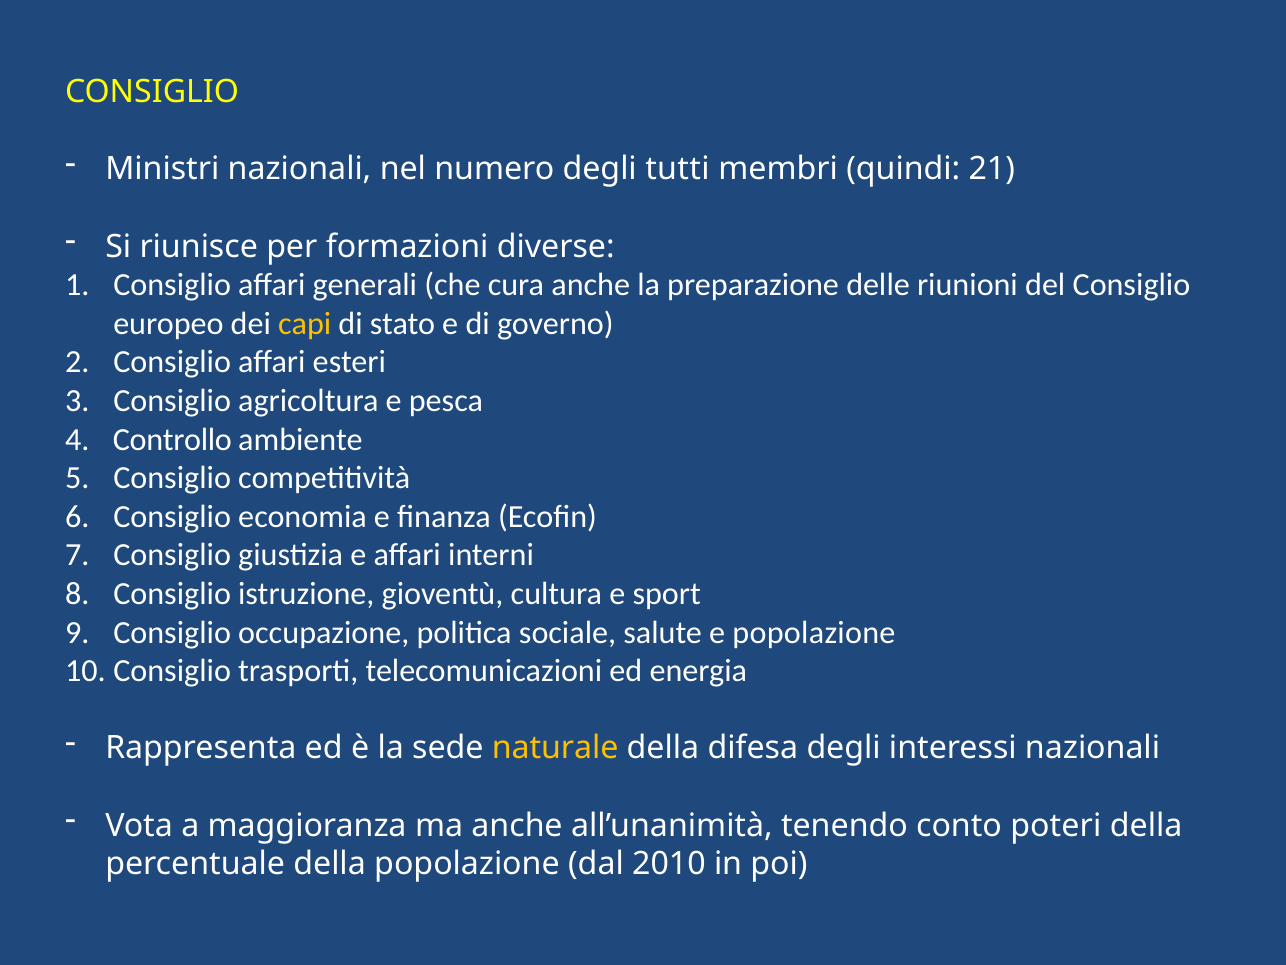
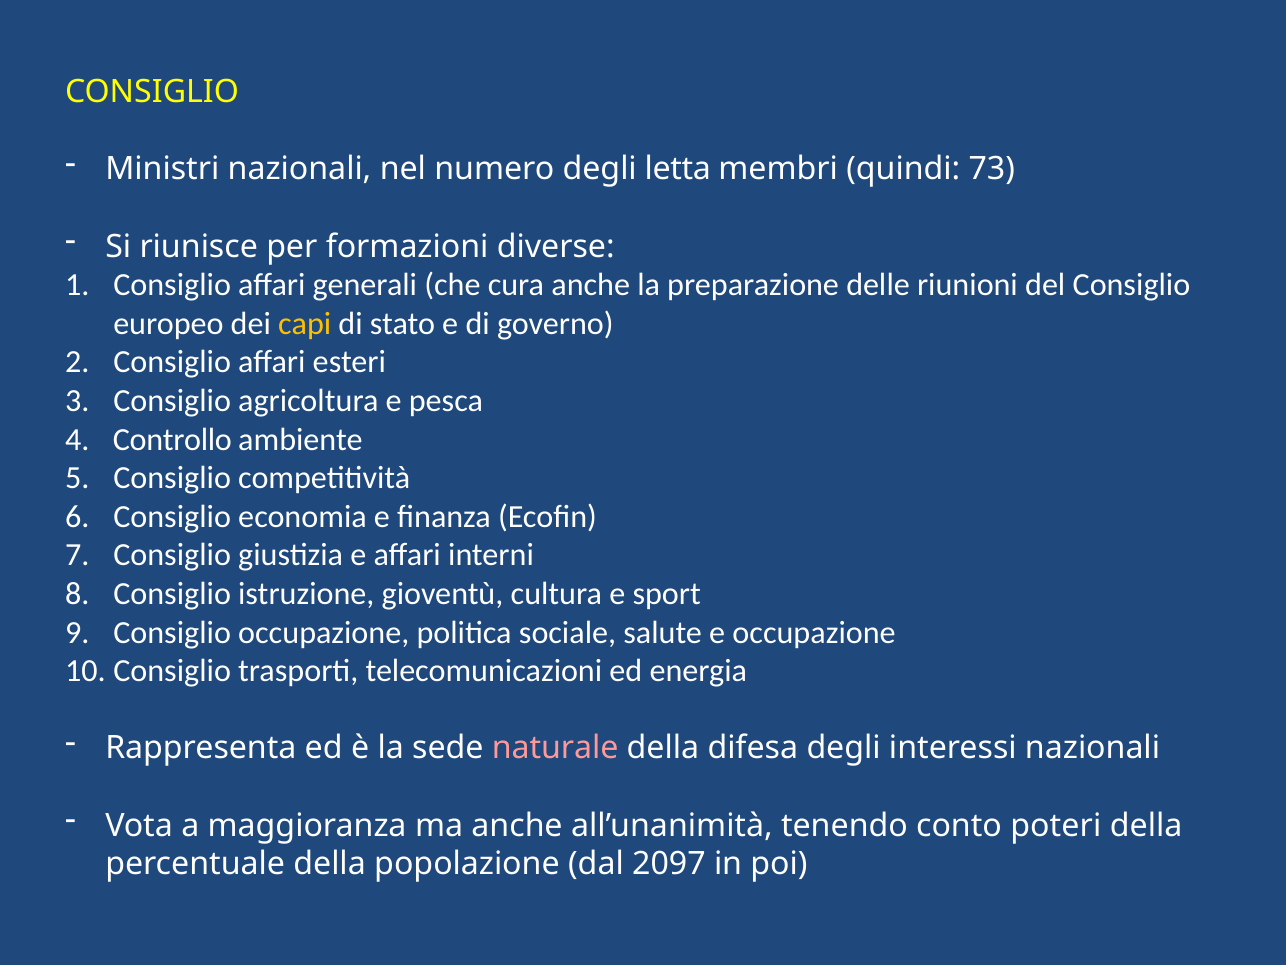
tutti: tutti -> letta
21: 21 -> 73
e popolazione: popolazione -> occupazione
naturale colour: yellow -> pink
2010: 2010 -> 2097
